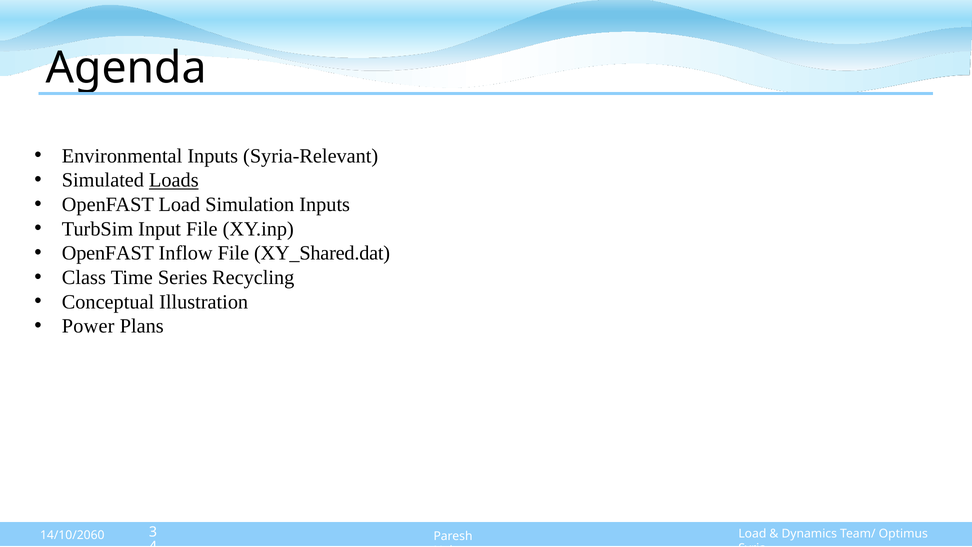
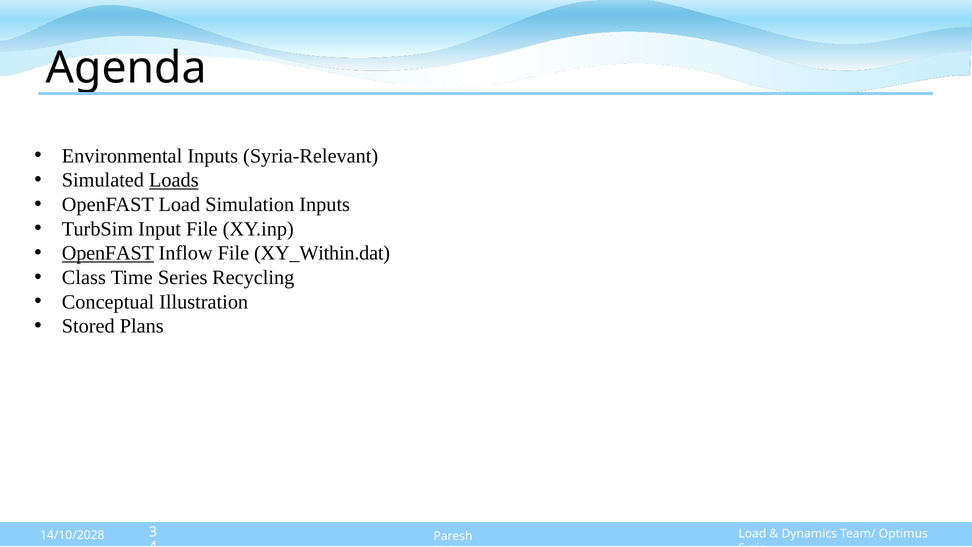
OpenFAST at (108, 253) underline: none -> present
XY_Shared.dat: XY_Shared.dat -> XY_Within.dat
Power: Power -> Stored
14/10/2060: 14/10/2060 -> 14/10/2028
